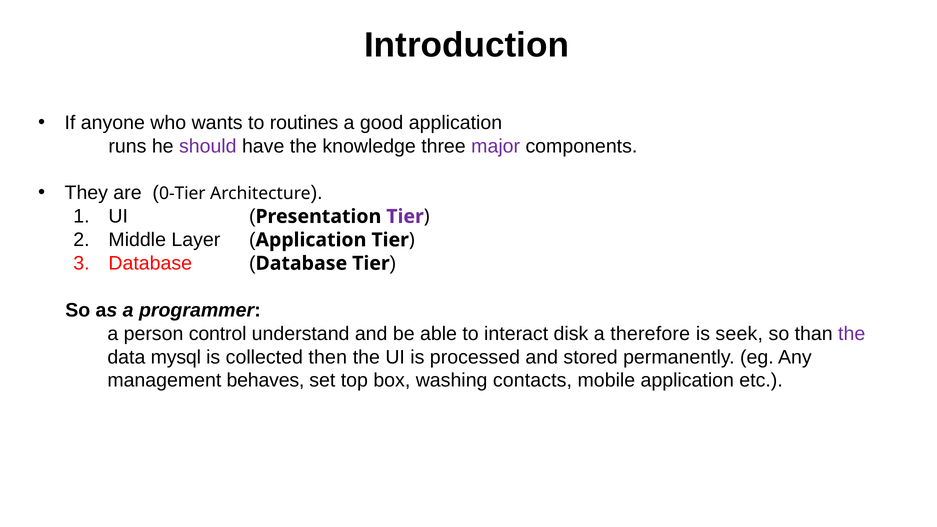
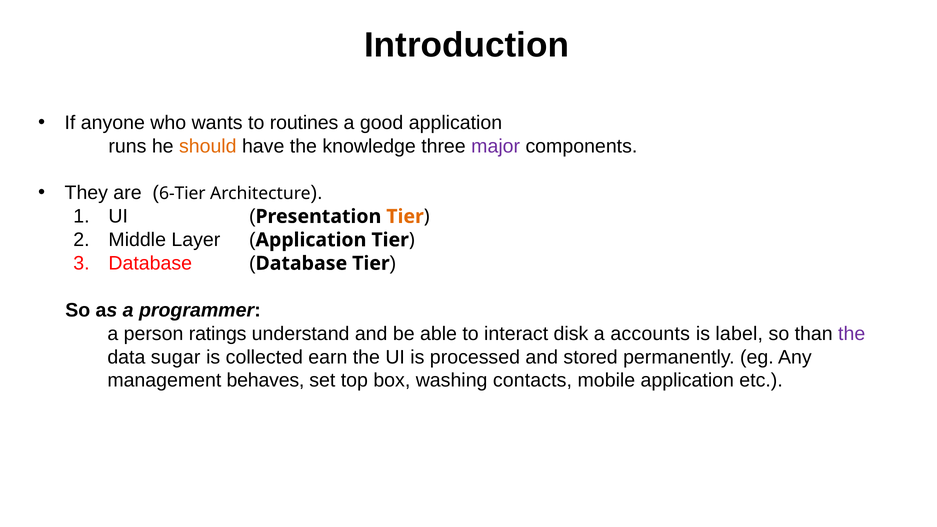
should colour: purple -> orange
0-Tier: 0-Tier -> 6-Tier
Tier at (405, 216) colour: purple -> orange
control: control -> ratings
therefore: therefore -> accounts
seek: seek -> label
mysql: mysql -> sugar
then: then -> earn
